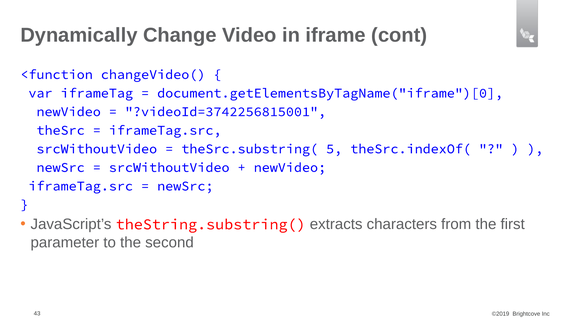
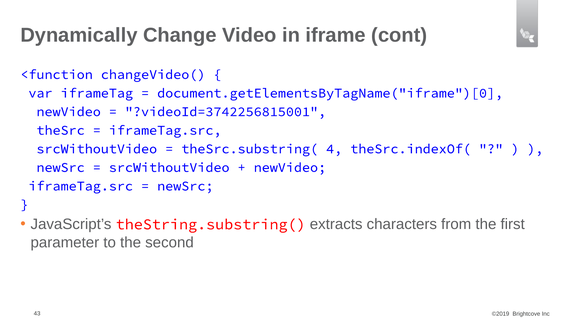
5: 5 -> 4
